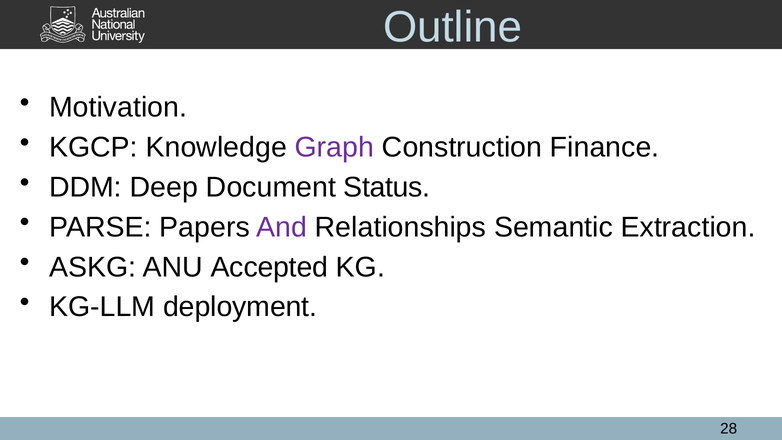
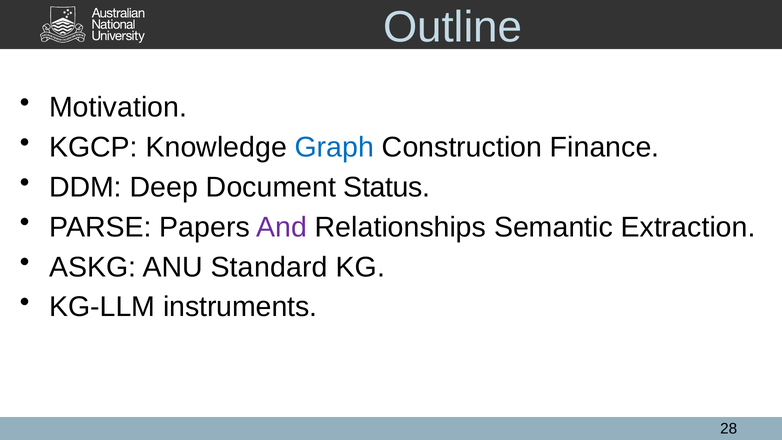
Graph colour: purple -> blue
Accepted: Accepted -> Standard
deployment: deployment -> instruments
